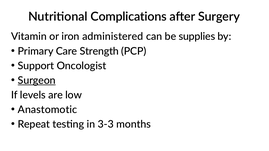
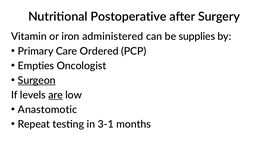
Complications: Complications -> Postoperative
Strength: Strength -> Ordered
Support: Support -> Empties
are underline: none -> present
3-3: 3-3 -> 3-1
